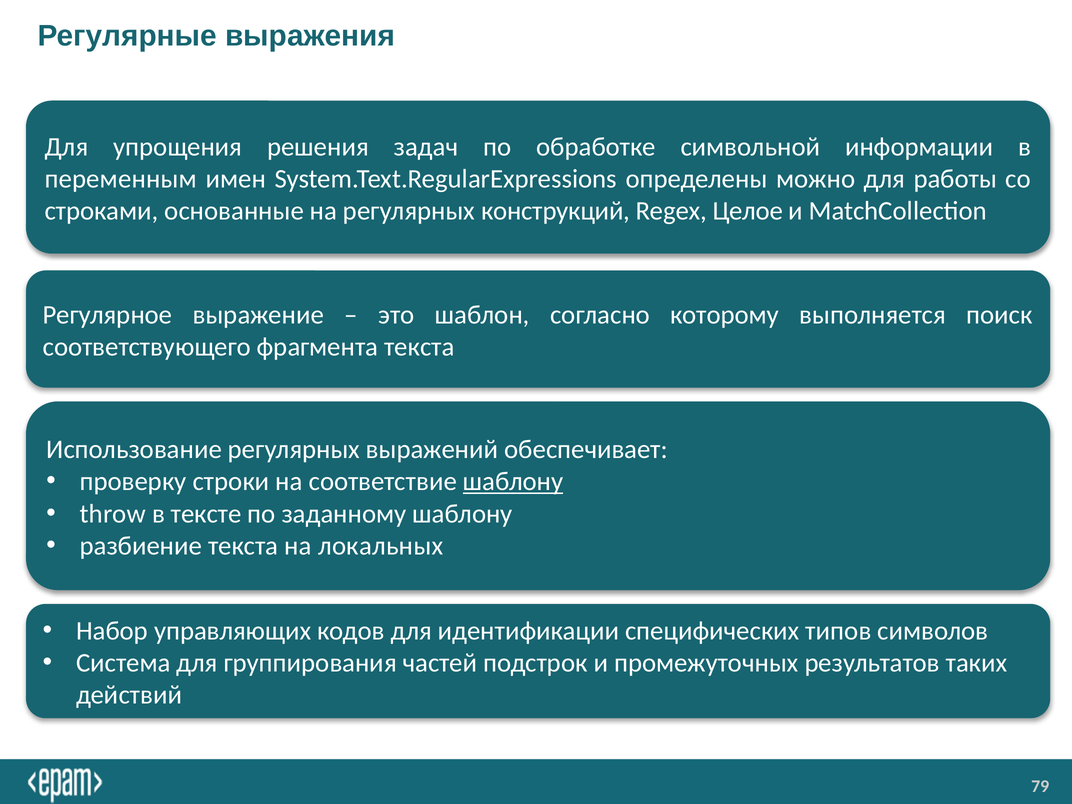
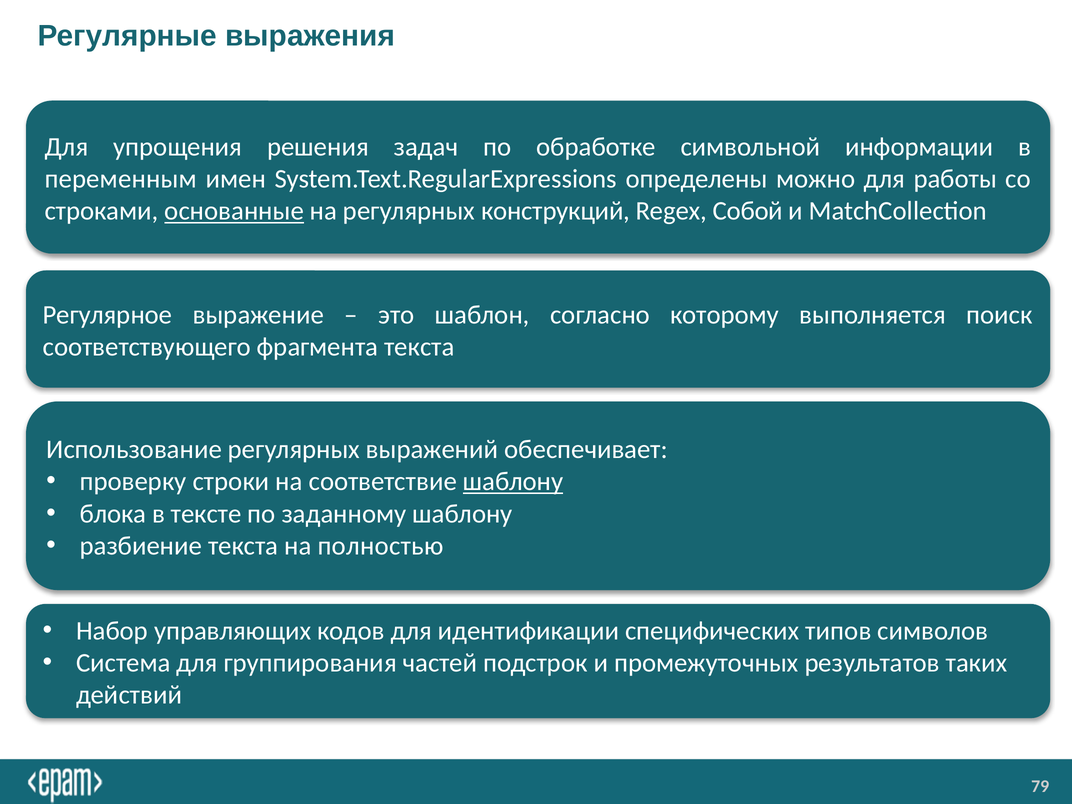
основанные underline: none -> present
Целое: Целое -> Собой
throw: throw -> блока
локальных: локальных -> полностью
